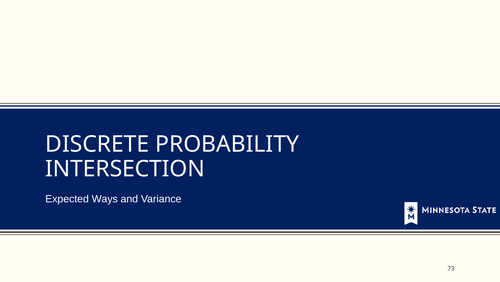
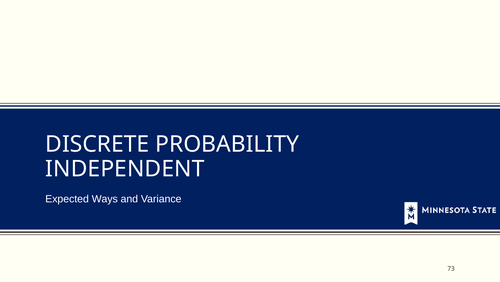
INTERSECTION: INTERSECTION -> INDEPENDENT
